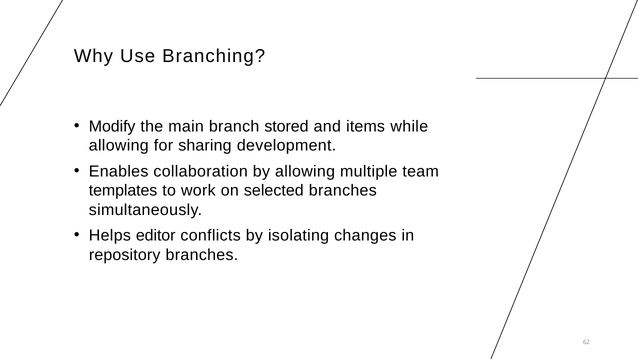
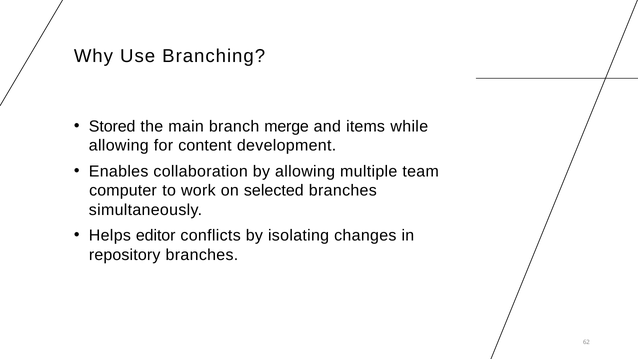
Modify: Modify -> Stored
stored: stored -> merge
sharing: sharing -> content
templates: templates -> computer
